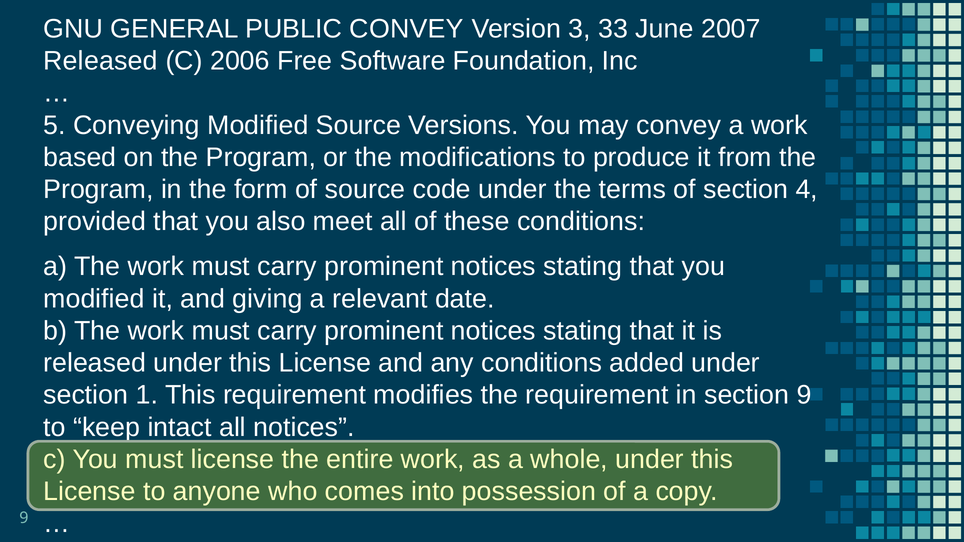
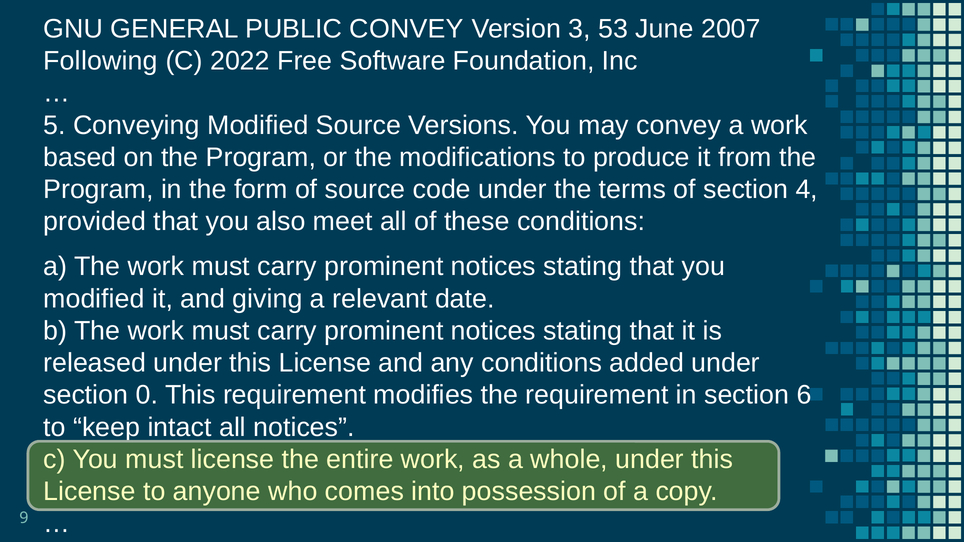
33: 33 -> 53
Released at (101, 61): Released -> Following
2006: 2006 -> 2022
1: 1 -> 0
section 9: 9 -> 6
